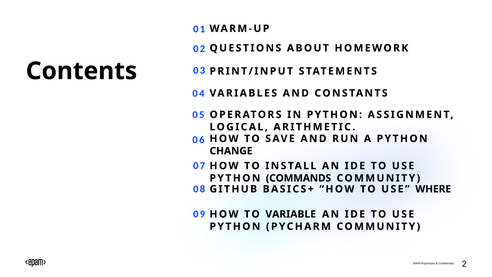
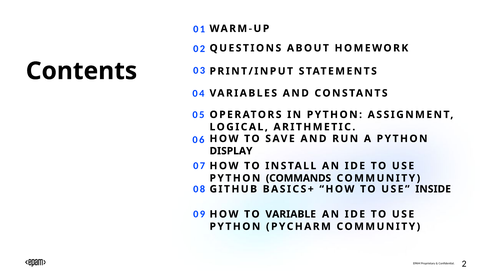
CHANGE: CHANGE -> DISPLAY
WHERE: WHERE -> INSIDE
